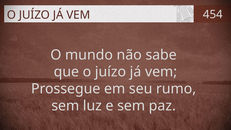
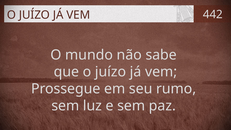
454: 454 -> 442
